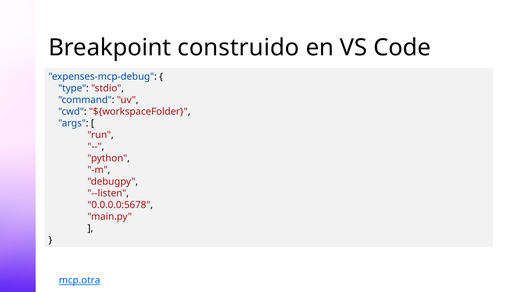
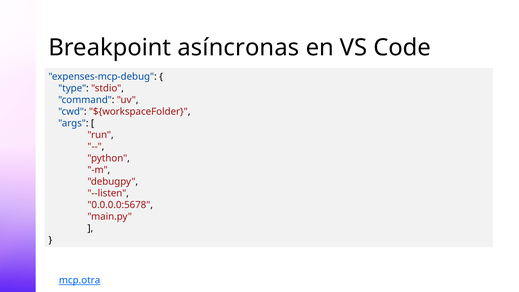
construido: construido -> asíncronas
